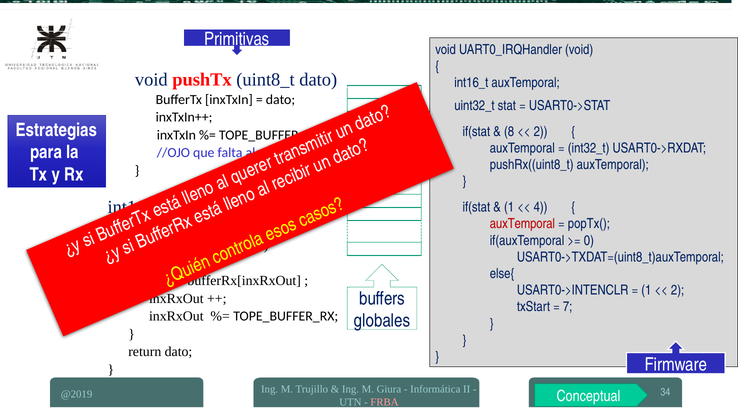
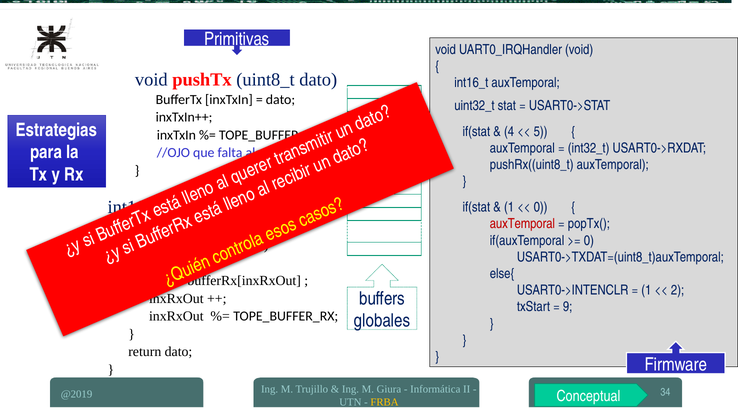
8: 8 -> 4
2 at (541, 132): 2 -> 5
4 at (541, 207): 4 -> 0
7: 7 -> 9
FRBA colour: pink -> yellow
